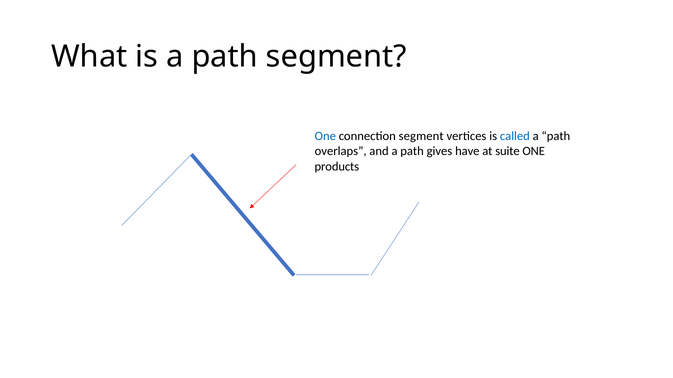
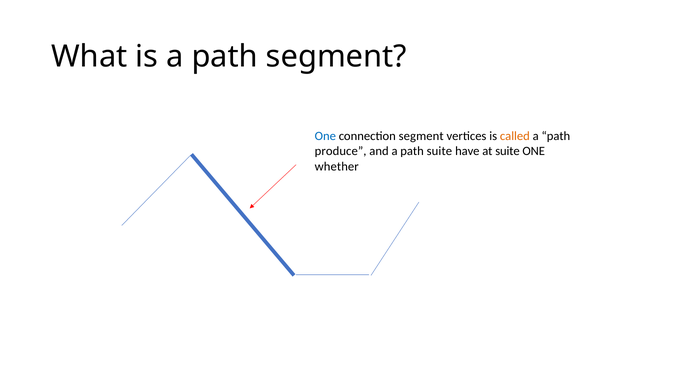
called colour: blue -> orange
overlaps: overlaps -> produce
path gives: gives -> suite
products: products -> whether
